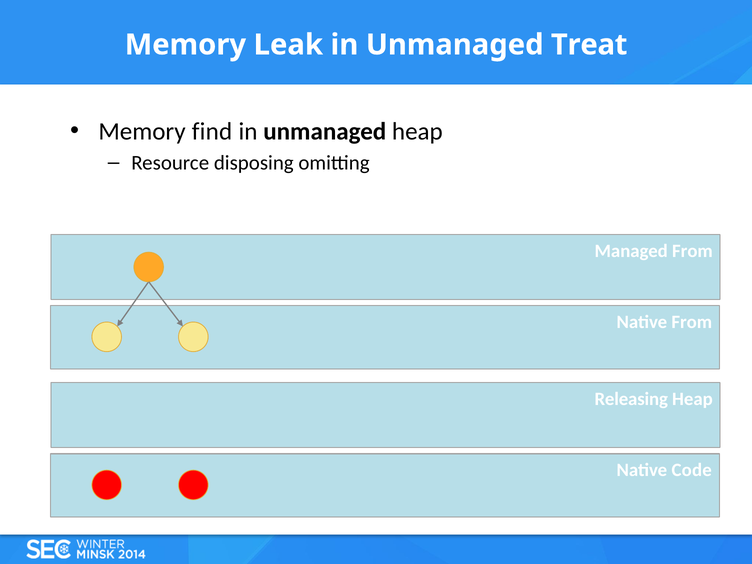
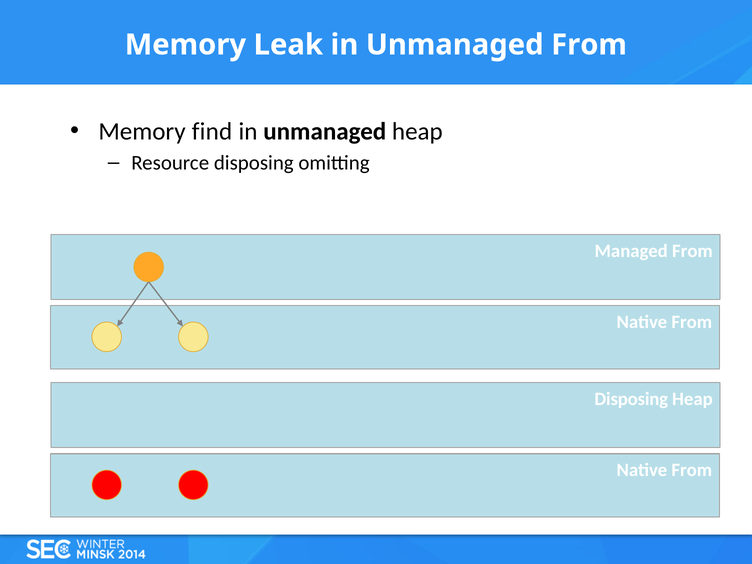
Unmanaged Treat: Treat -> From
Releasing at (631, 399): Releasing -> Disposing
Code at (692, 470): Code -> From
